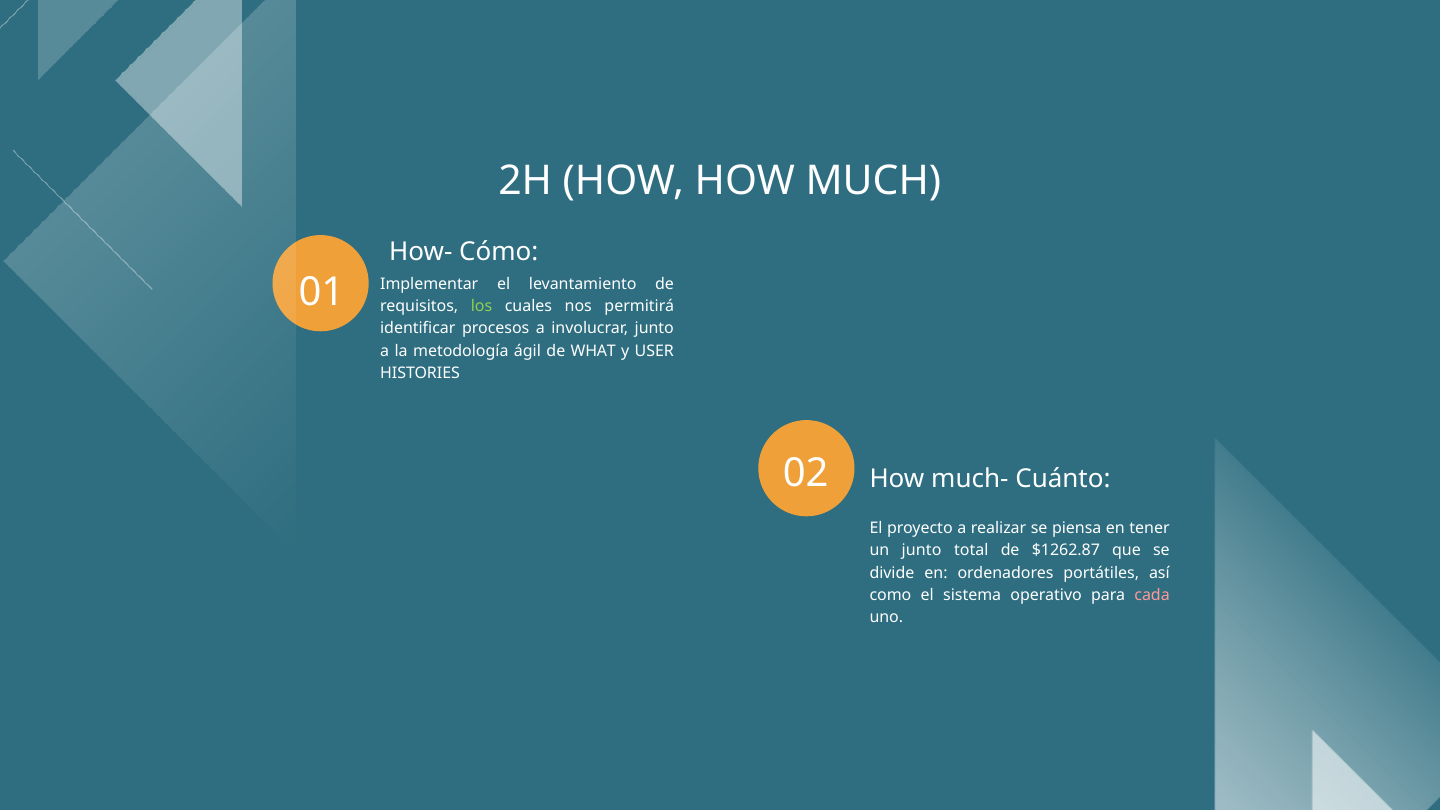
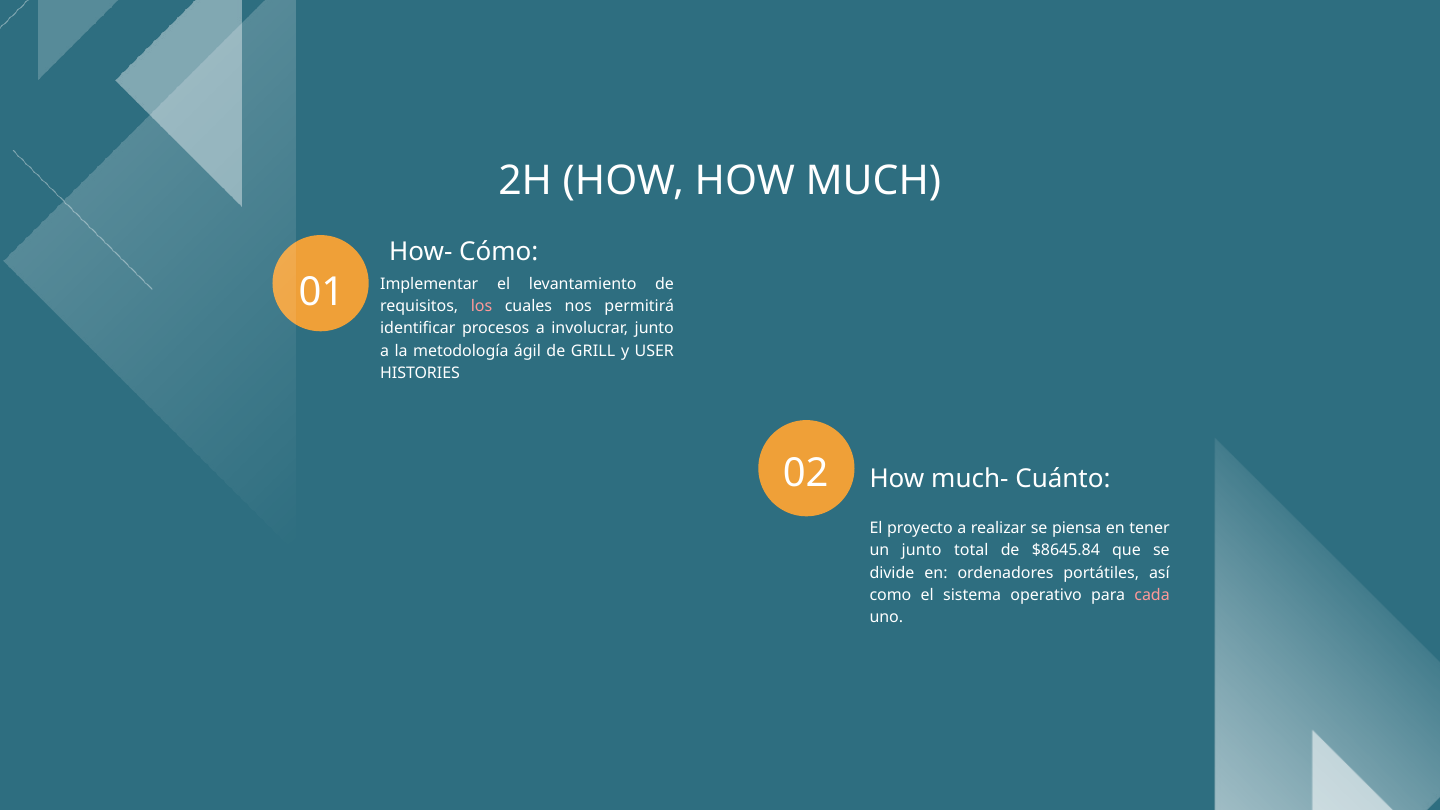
los colour: light green -> pink
WHAT: WHAT -> GRILL
$1262.87: $1262.87 -> $8645.84
